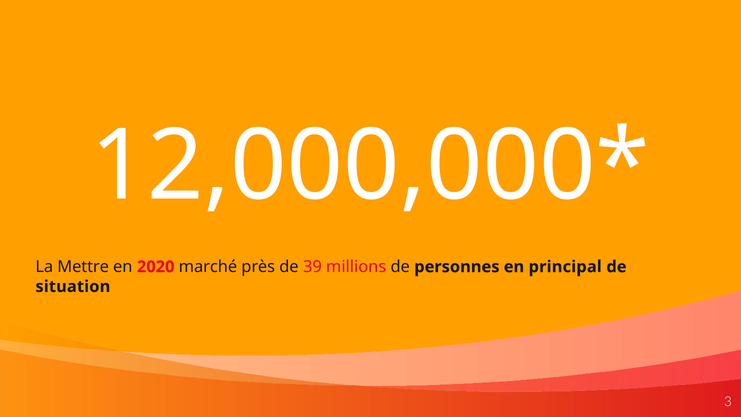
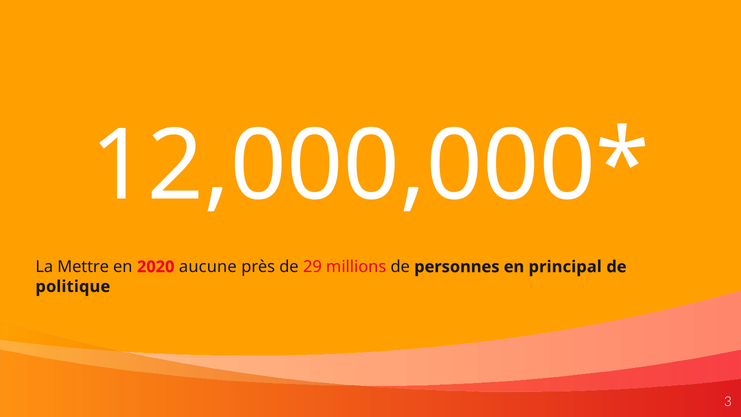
marché: marché -> aucune
39: 39 -> 29
situation: situation -> politique
